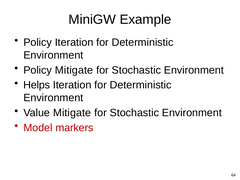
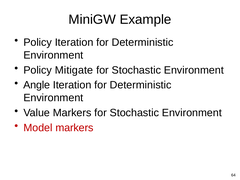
Helps: Helps -> Angle
Value Mitigate: Mitigate -> Markers
